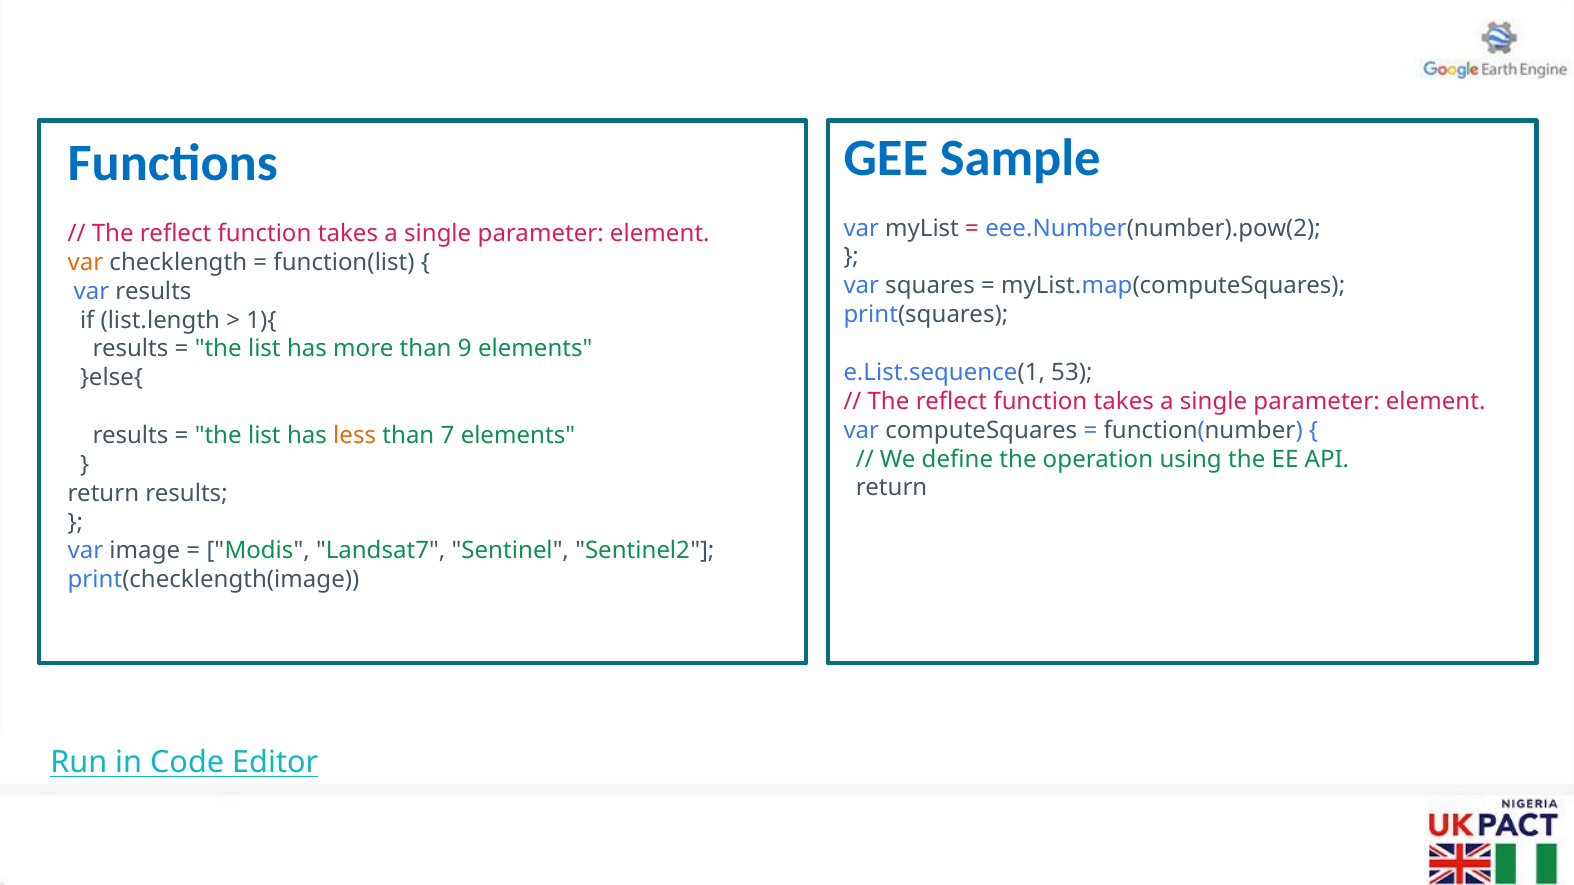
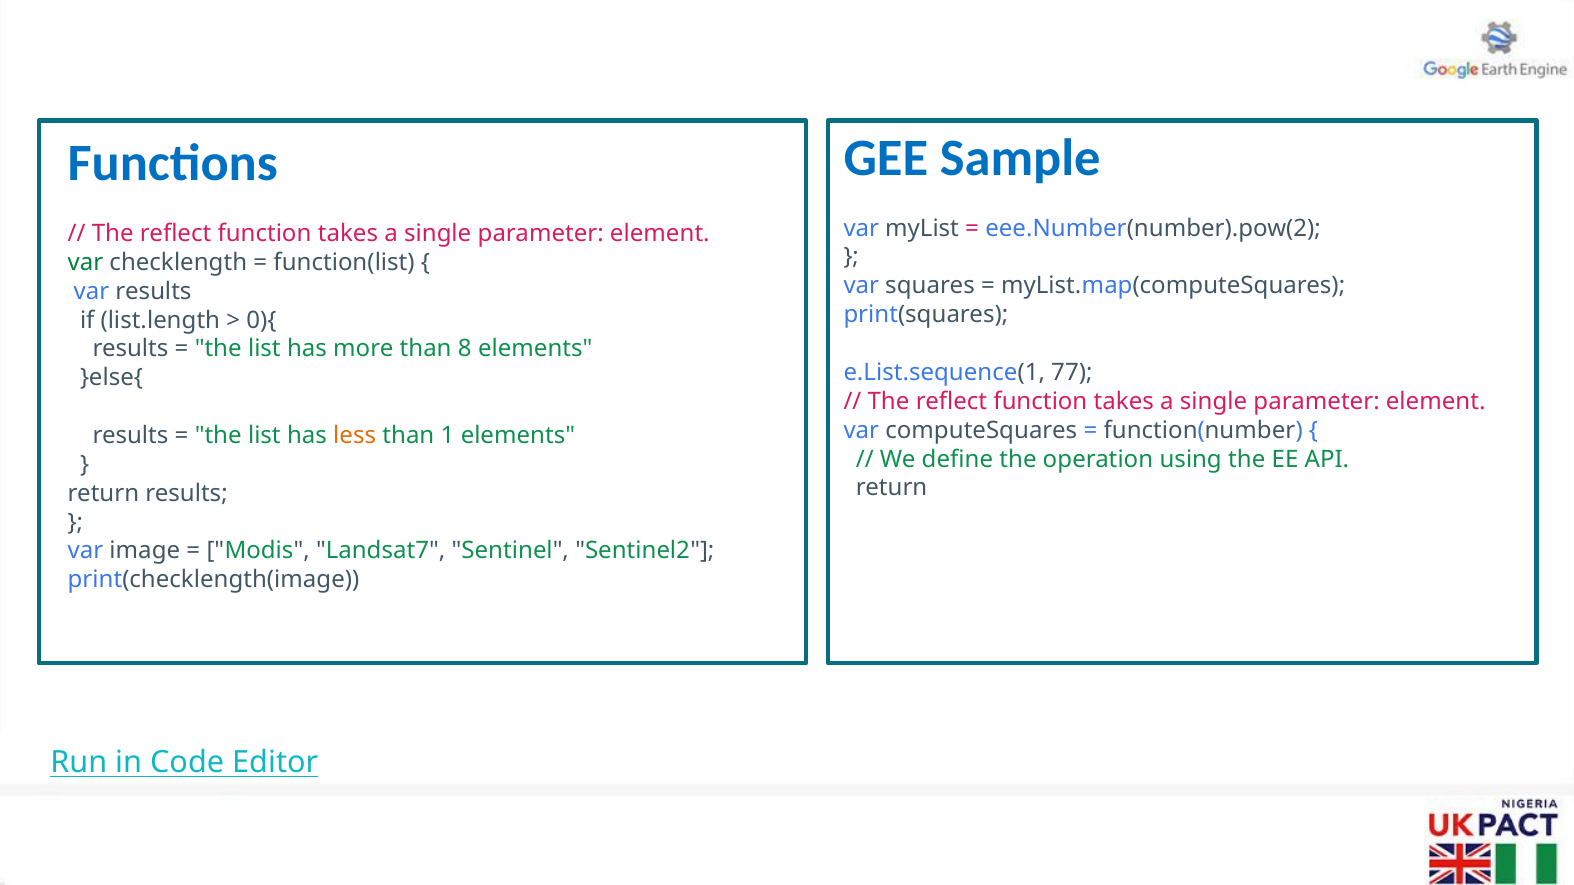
var at (85, 262) colour: orange -> green
1){: 1){ -> 0){
9: 9 -> 8
53: 53 -> 77
7: 7 -> 1
